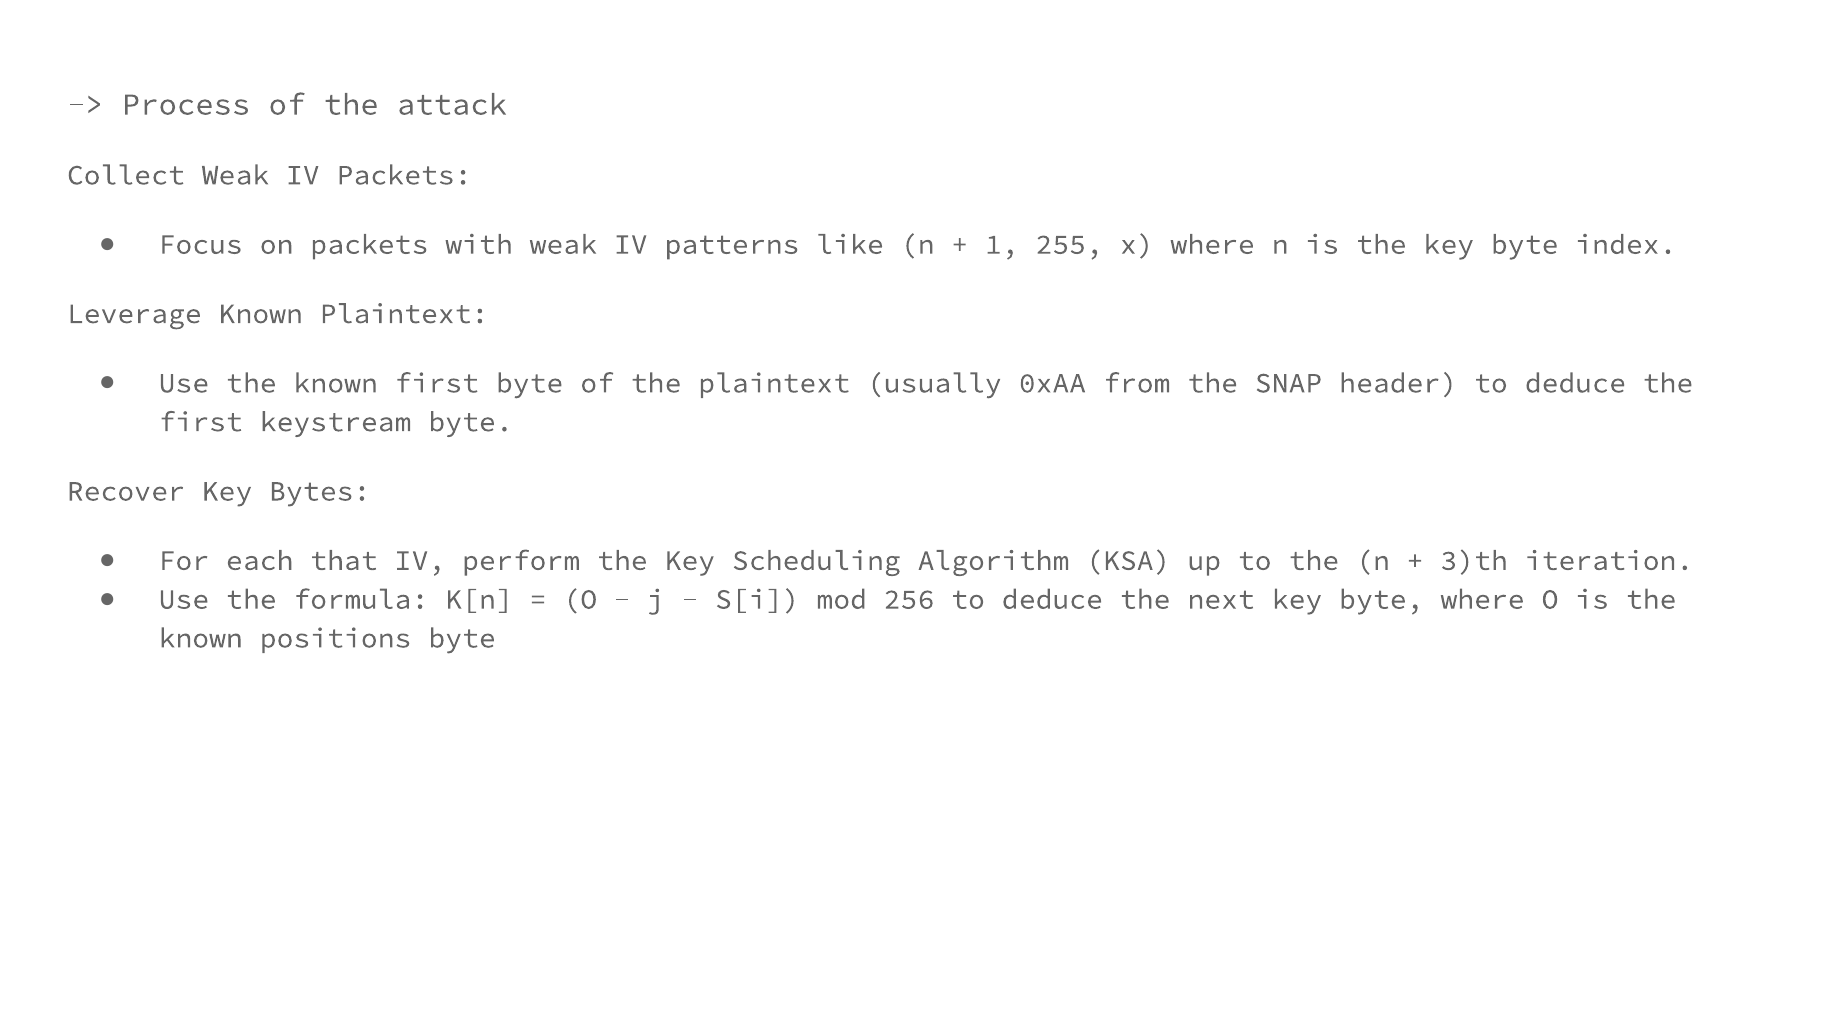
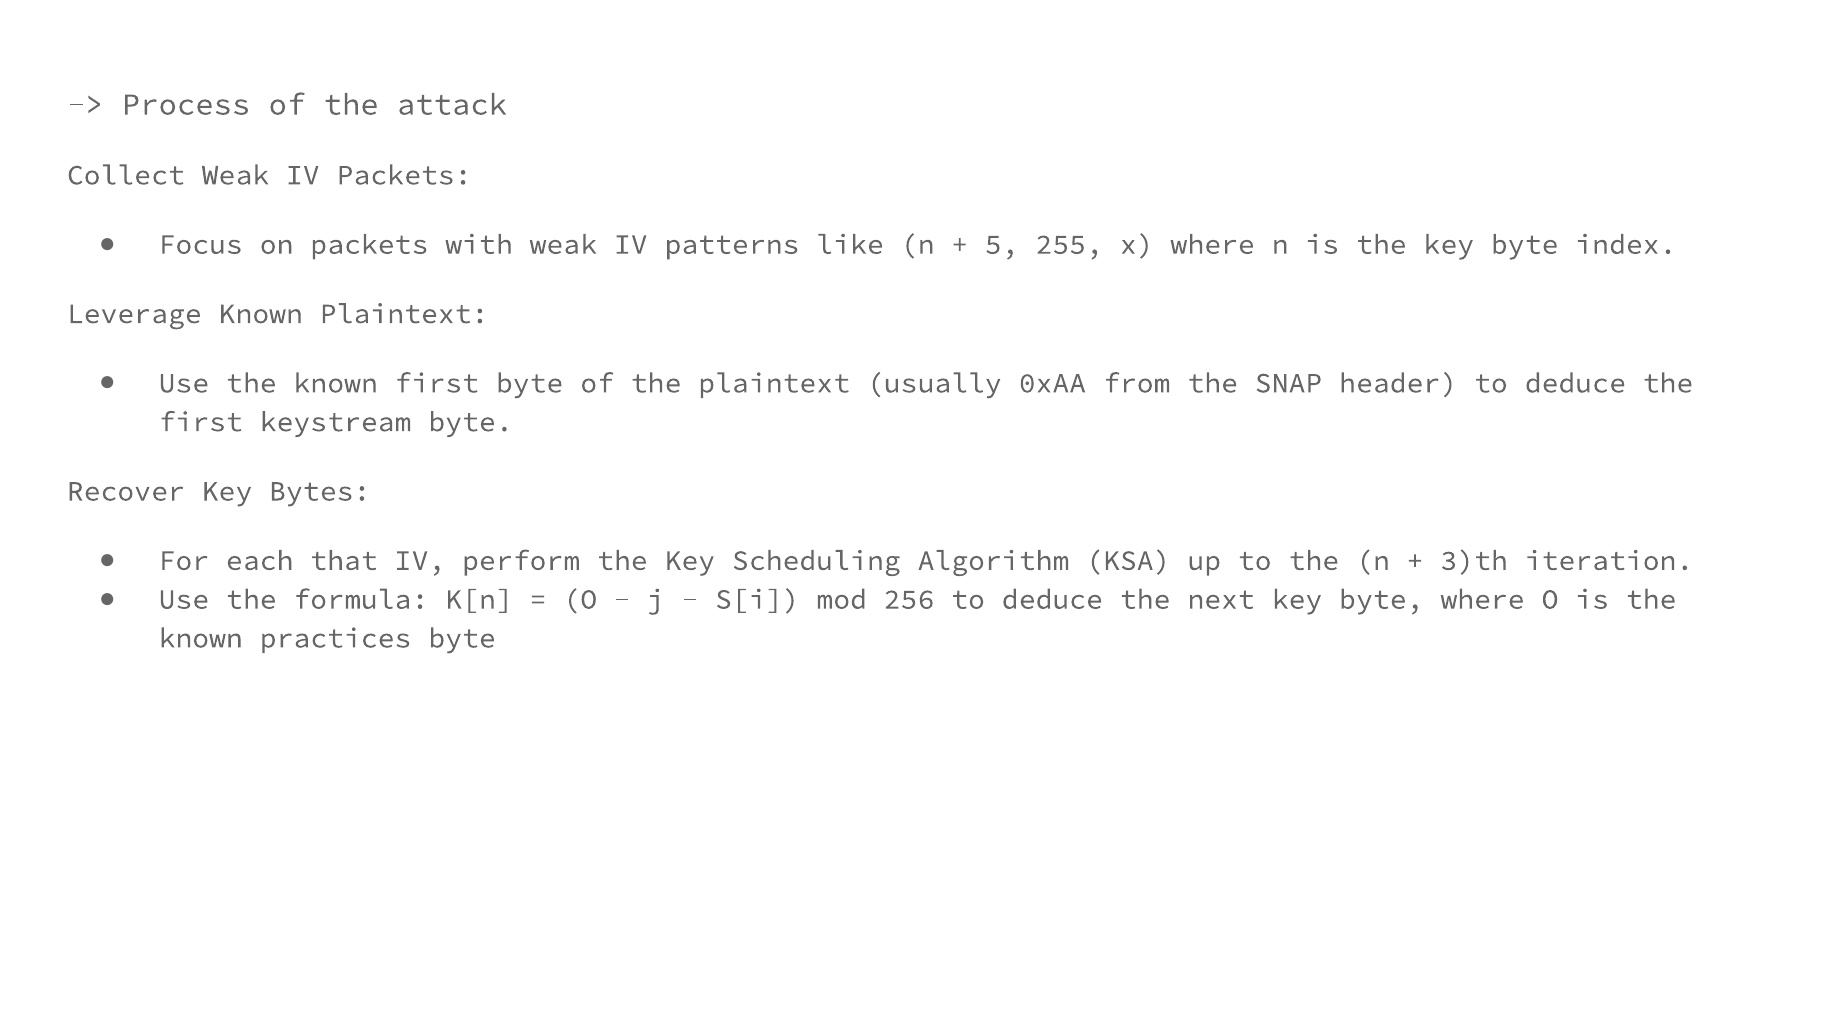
1: 1 -> 5
positions: positions -> practices
